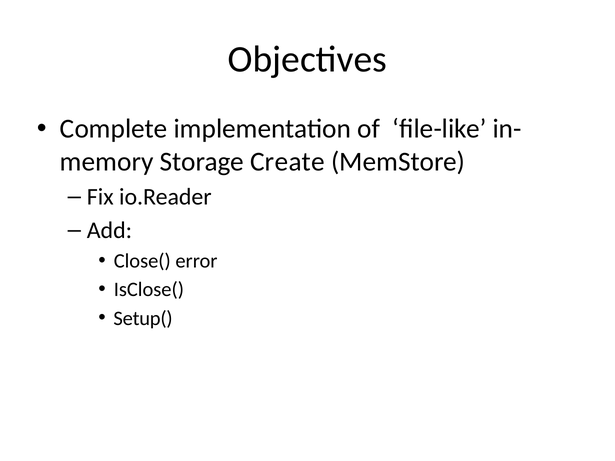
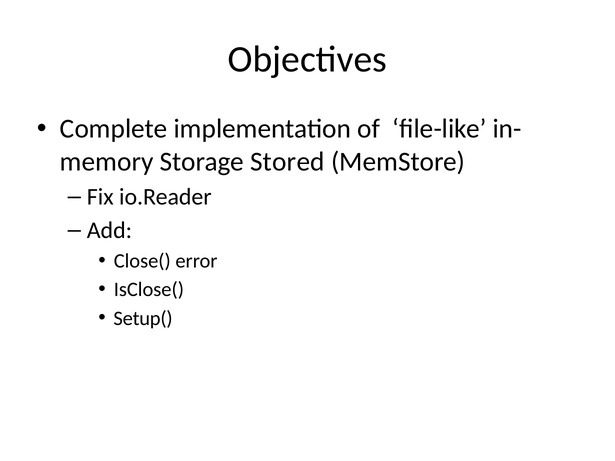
Create: Create -> Stored
